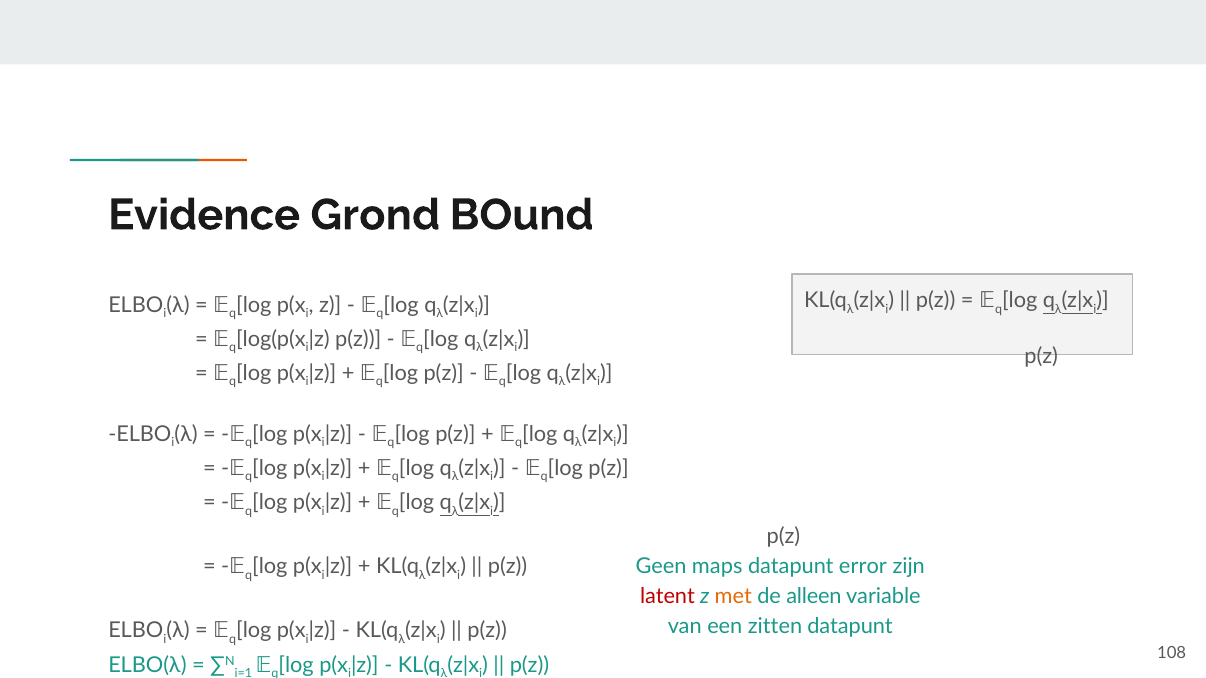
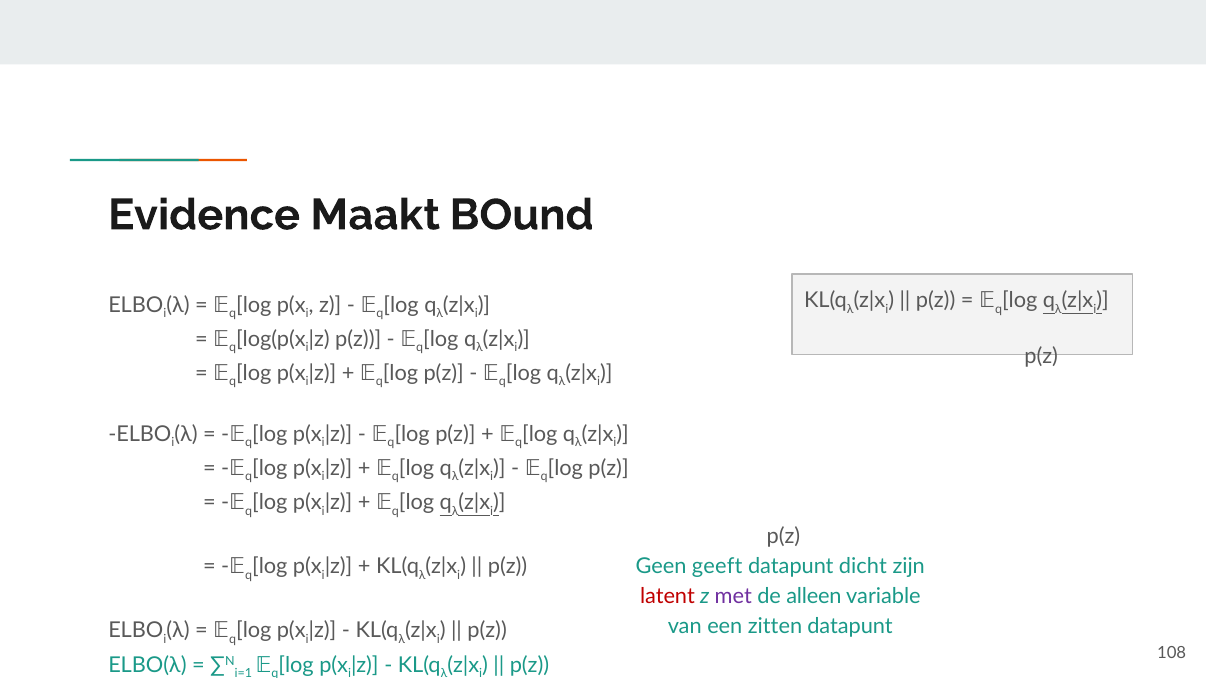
Grond: Grond -> Maakt
maps: maps -> geeft
error: error -> dicht
met colour: orange -> purple
